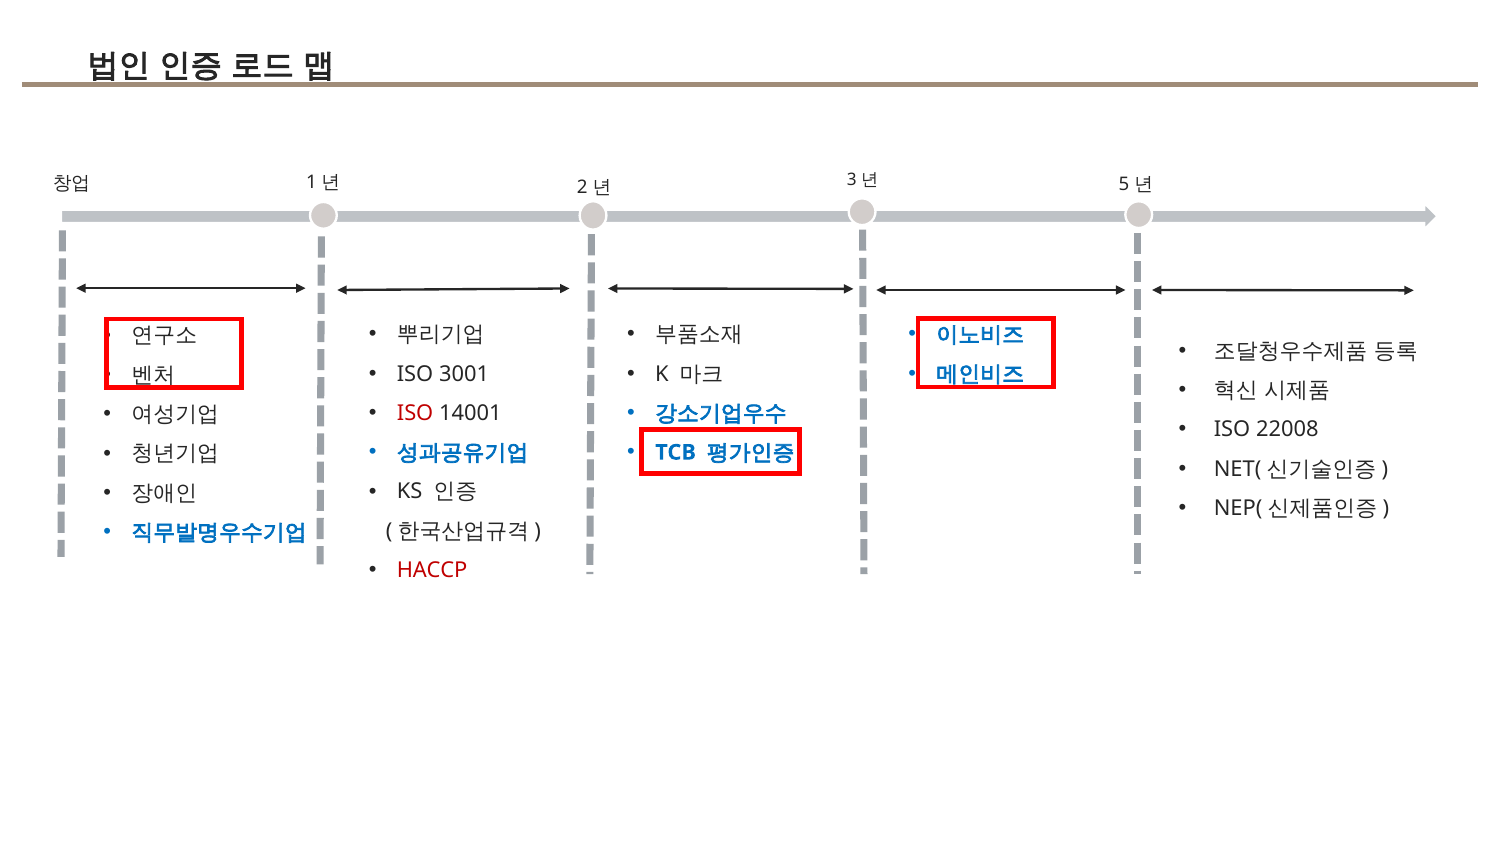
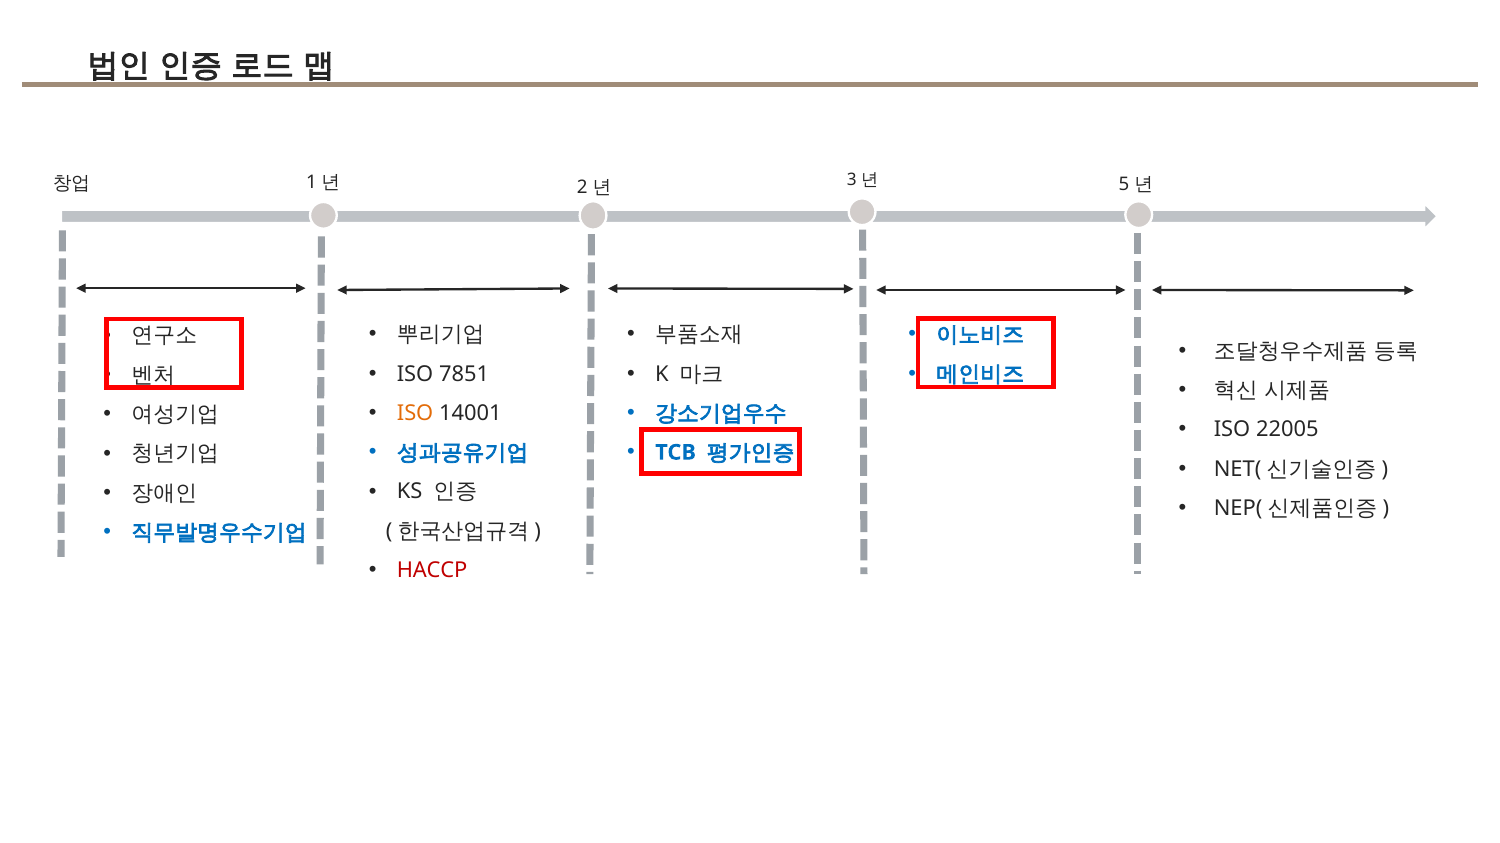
3001: 3001 -> 7851
ISO at (415, 413) colour: red -> orange
22008: 22008 -> 22005
